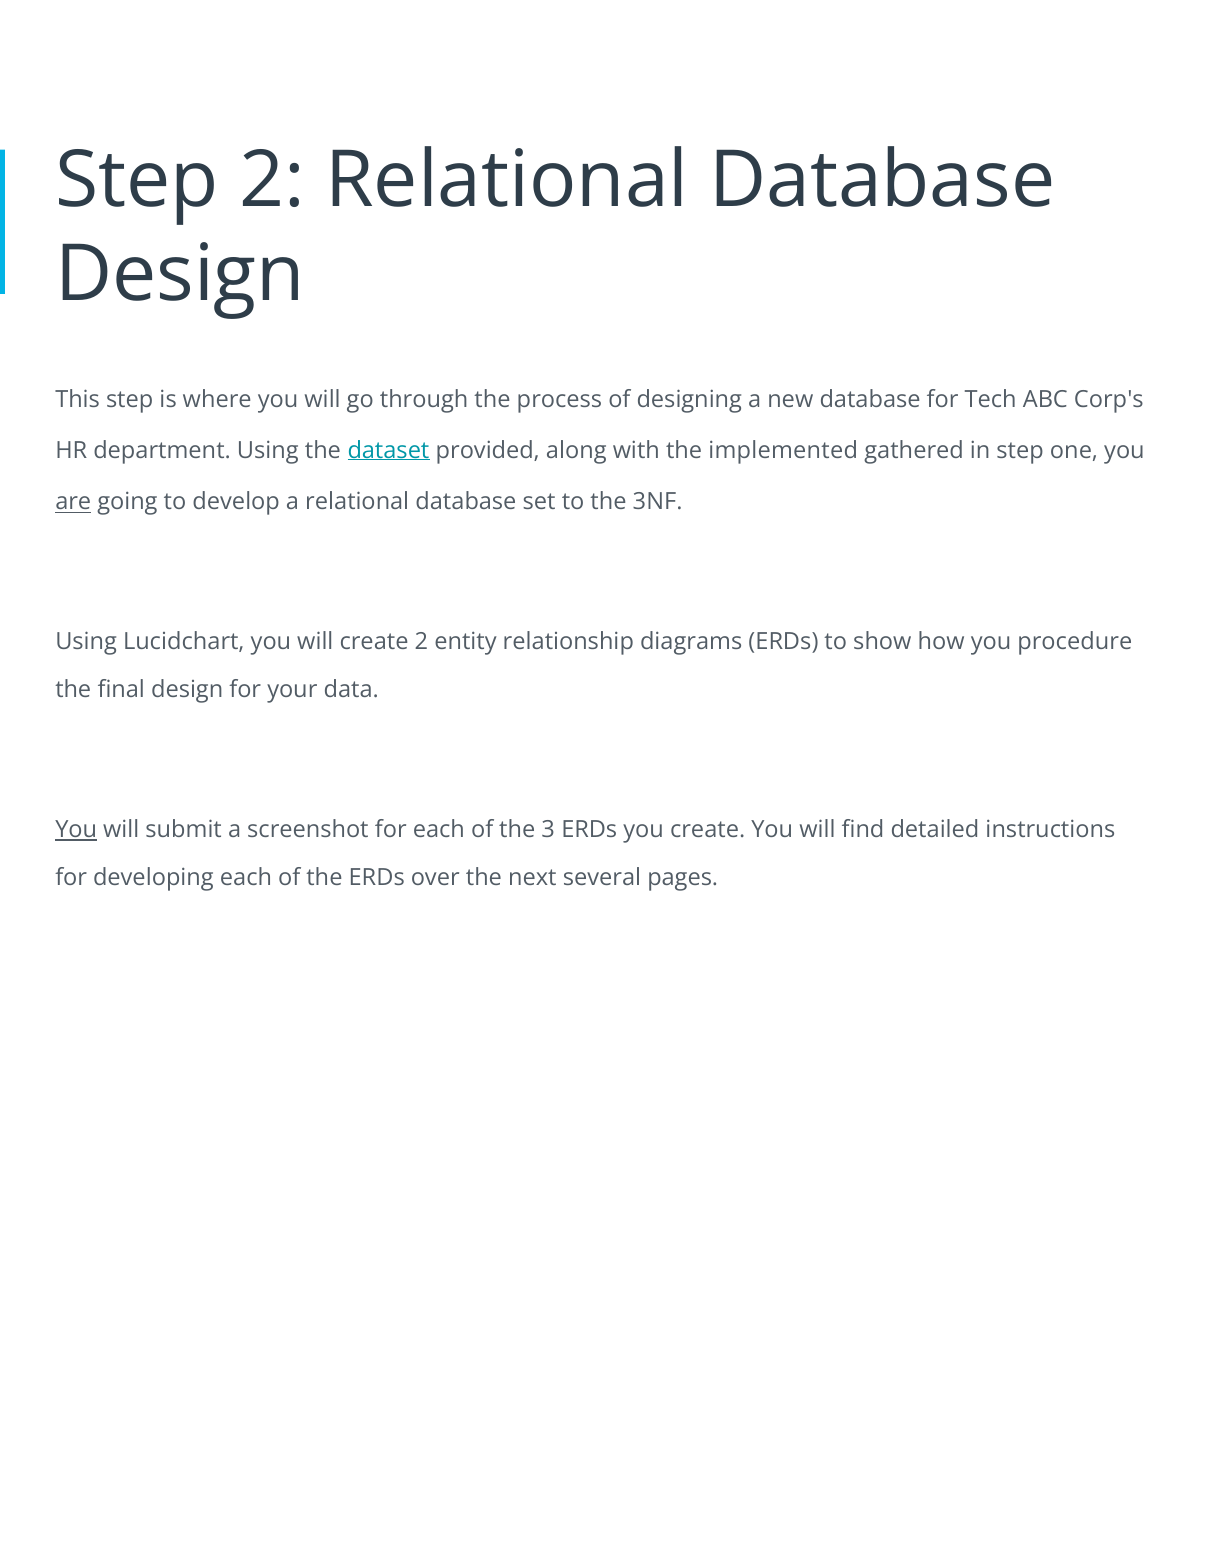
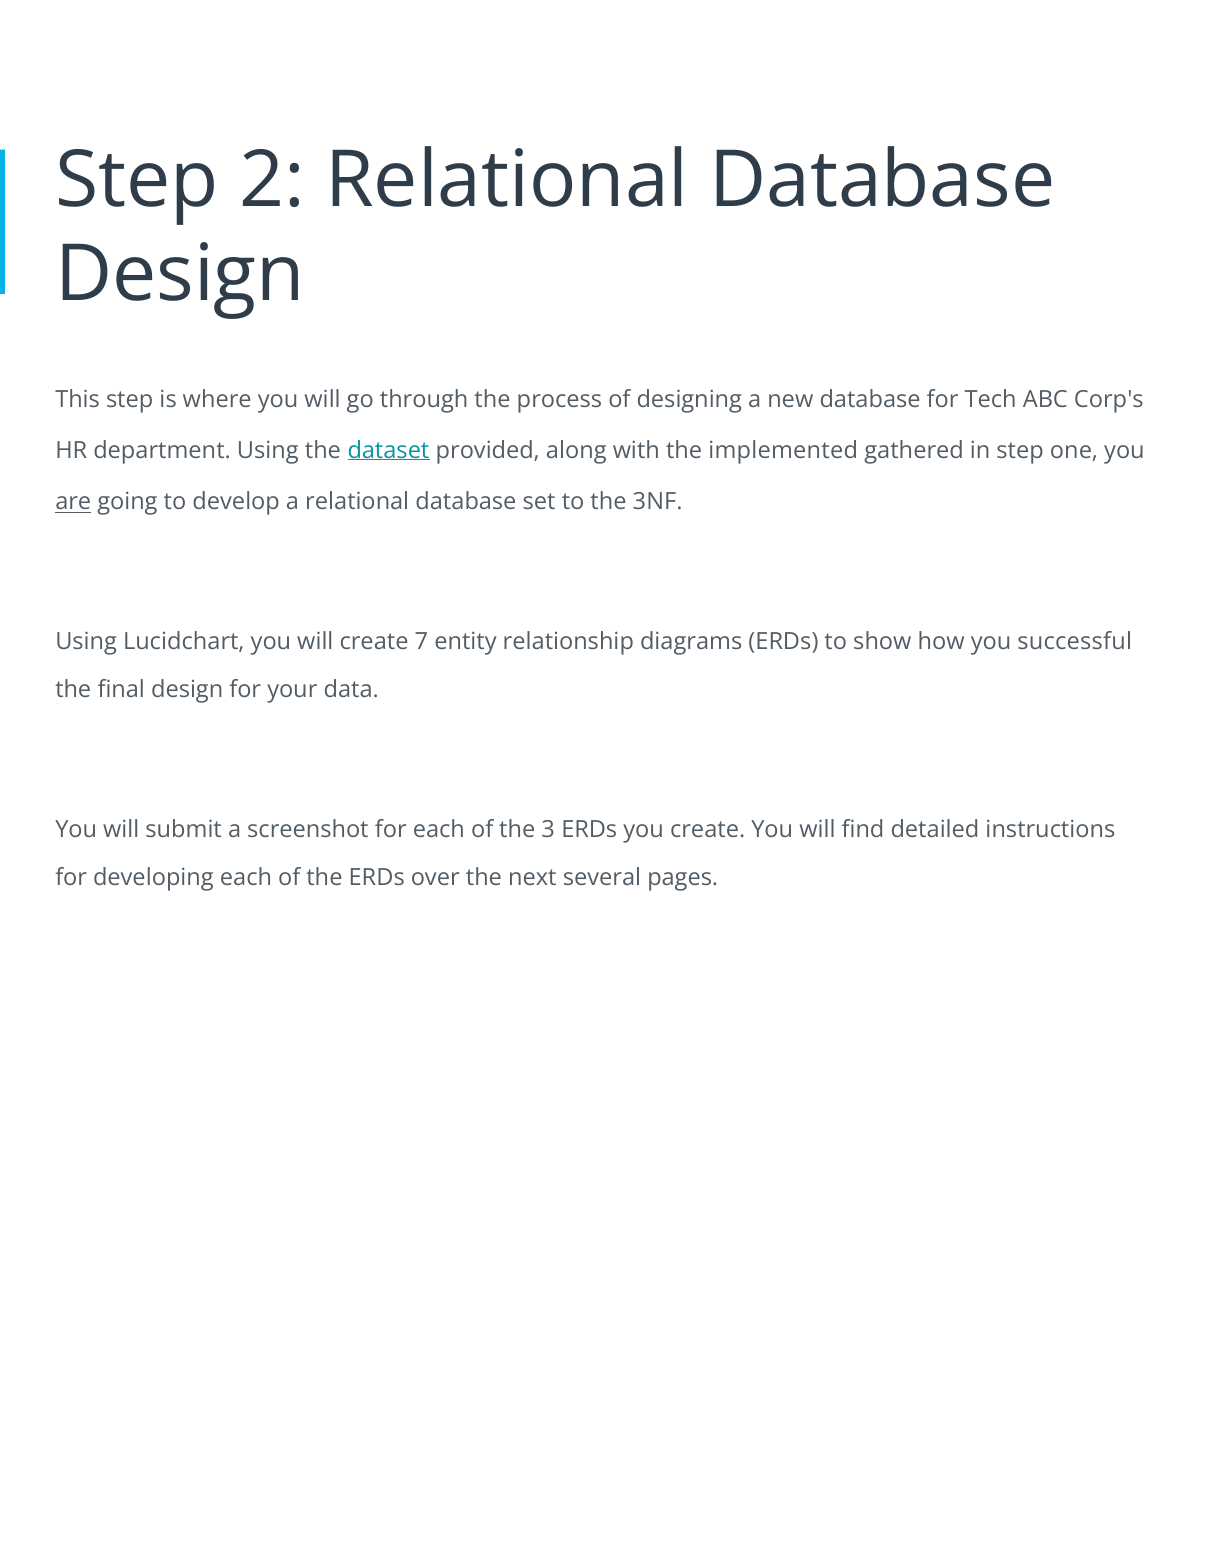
create 2: 2 -> 7
procedure: procedure -> successful
You at (76, 830) underline: present -> none
